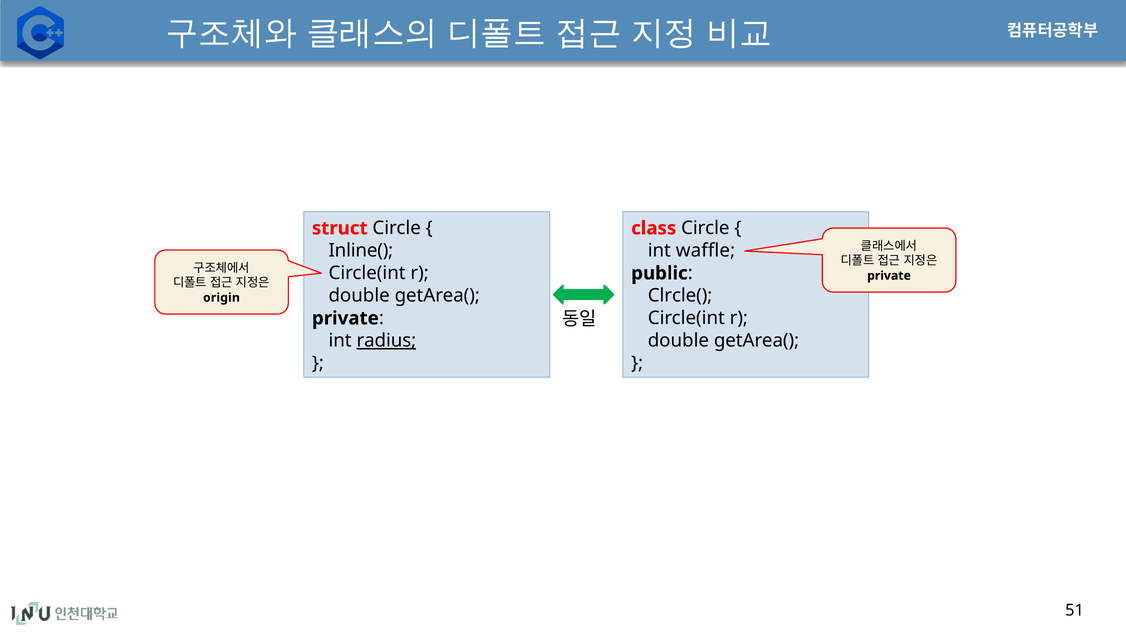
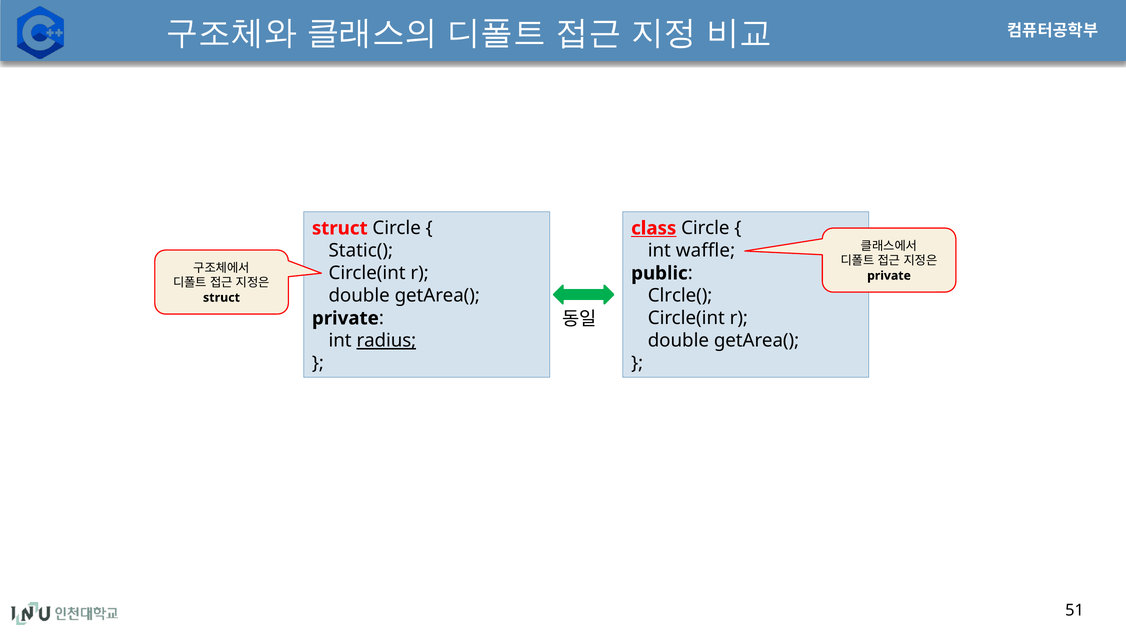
class underline: none -> present
Inline(: Inline( -> Static(
origin at (221, 298): origin -> struct
